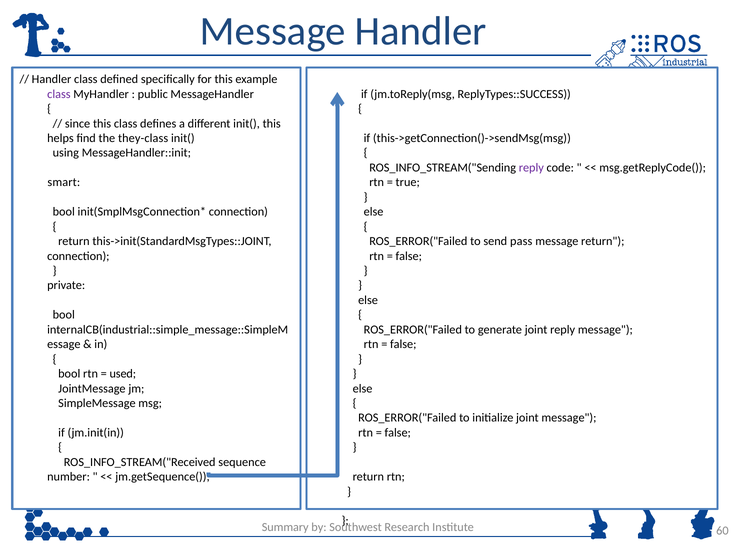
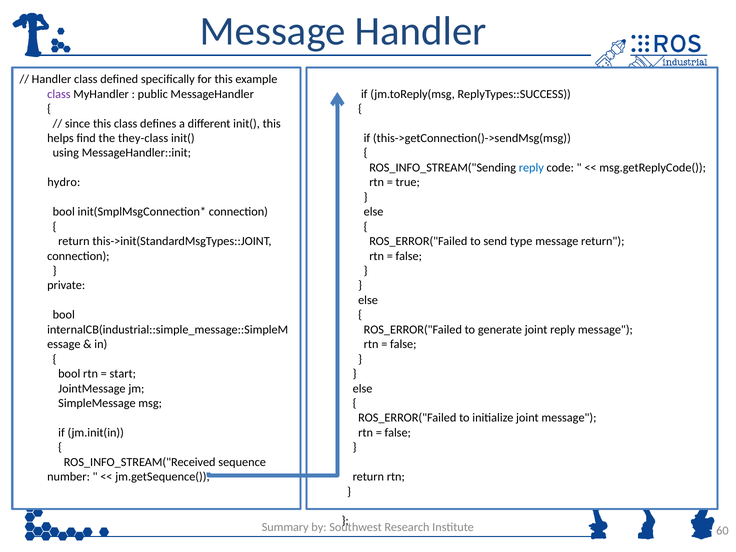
reply at (531, 168) colour: purple -> blue
smart: smart -> hydro
pass: pass -> type
used: used -> start
